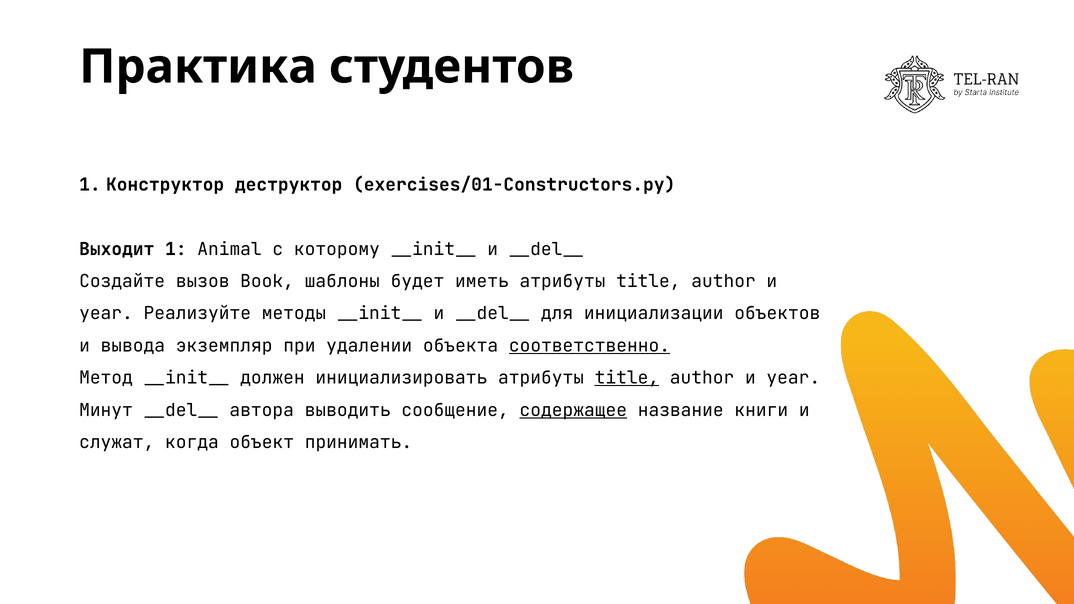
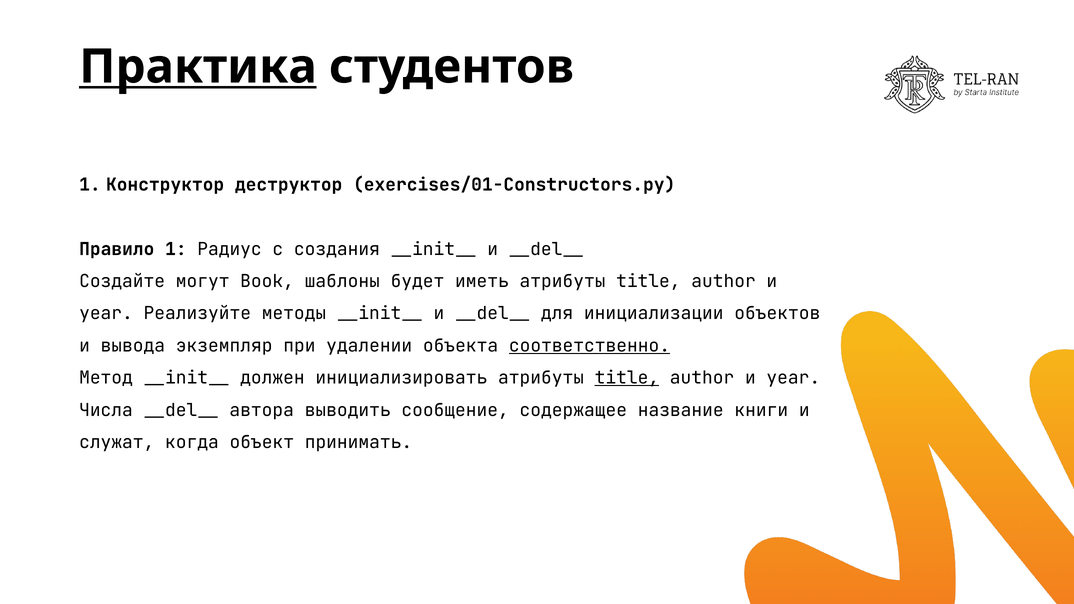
Практика underline: none -> present
Выходит: Выходит -> Правило
Animal: Animal -> Радиус
которому: которому -> создания
вызов: вызов -> могут
Минут: Минут -> Числа
содержащее underline: present -> none
